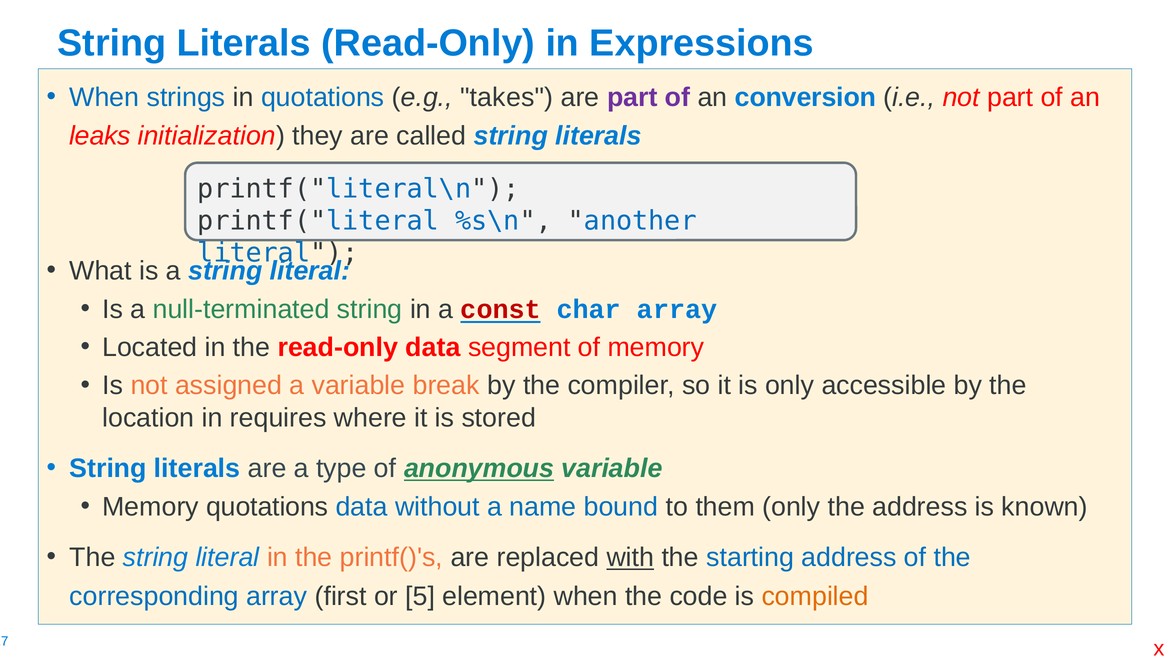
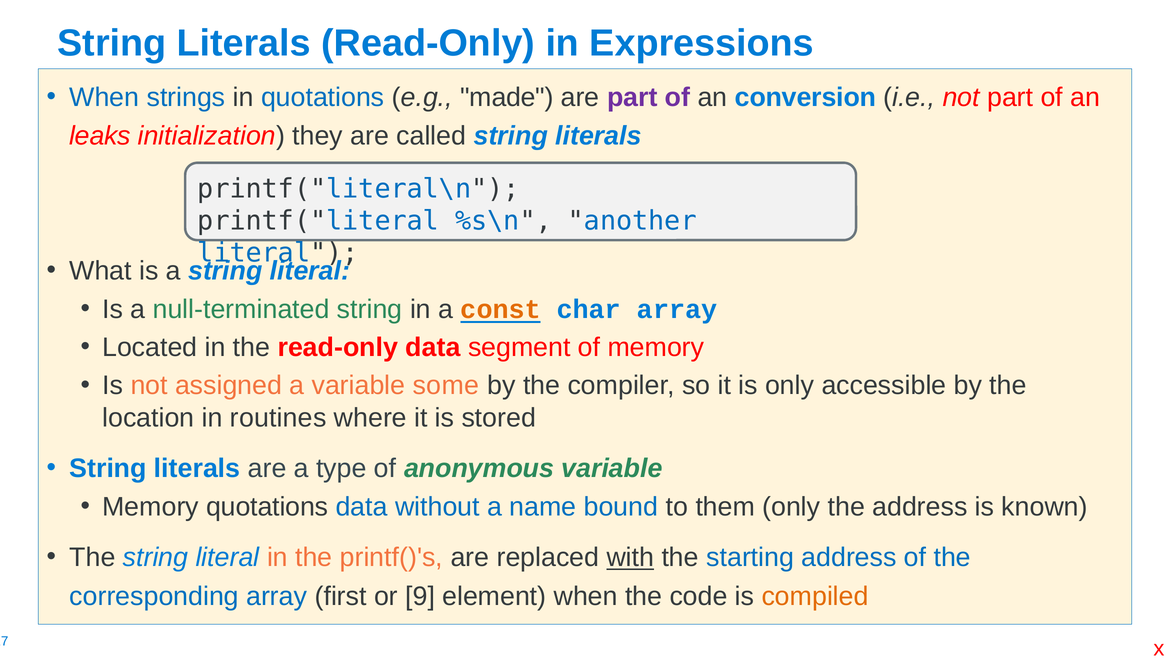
takes: takes -> made
const colour: red -> orange
break: break -> some
requires: requires -> routines
anonymous underline: present -> none
5: 5 -> 9
